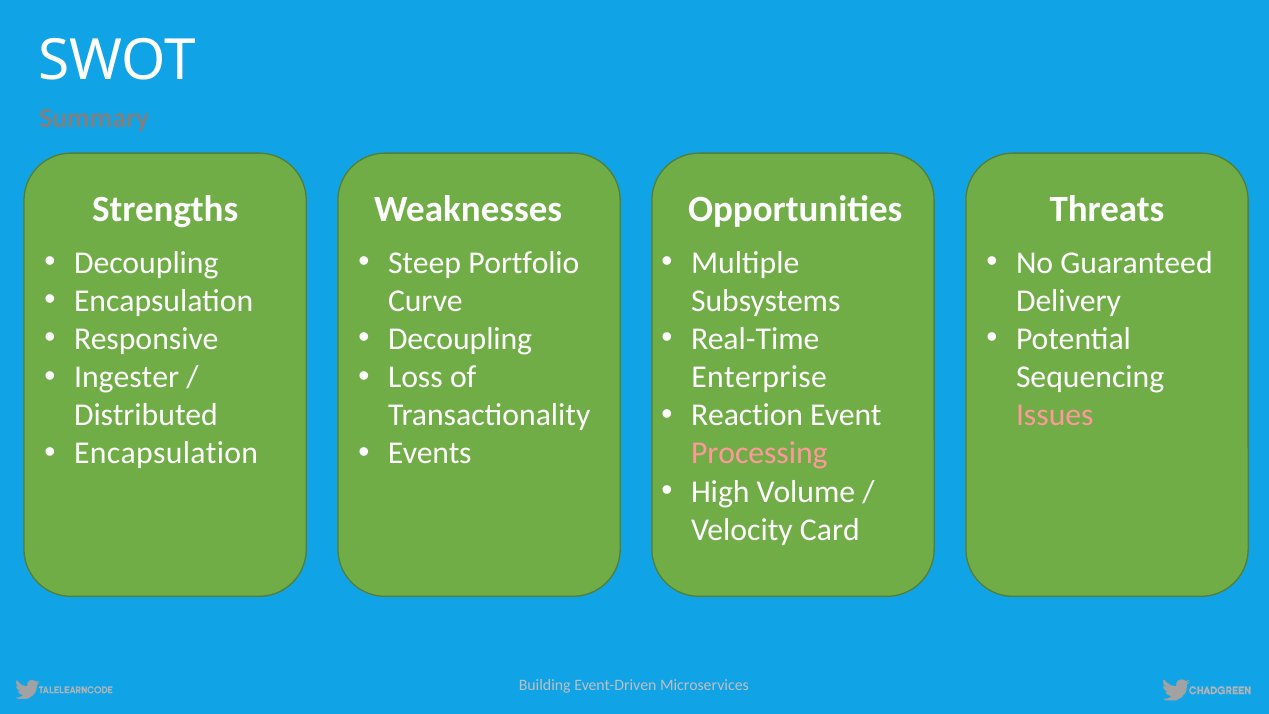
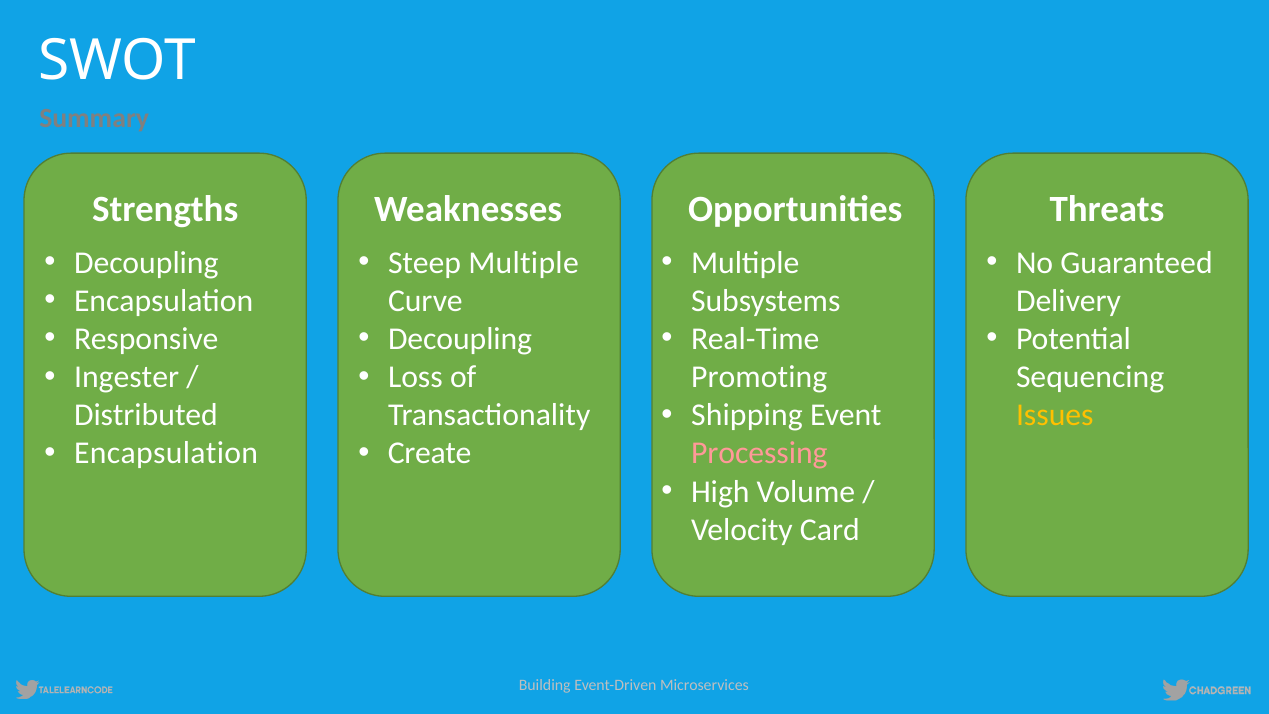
Steep Portfolio: Portfolio -> Multiple
Enterprise: Enterprise -> Promoting
Reaction: Reaction -> Shipping
Issues colour: pink -> yellow
Events: Events -> Create
